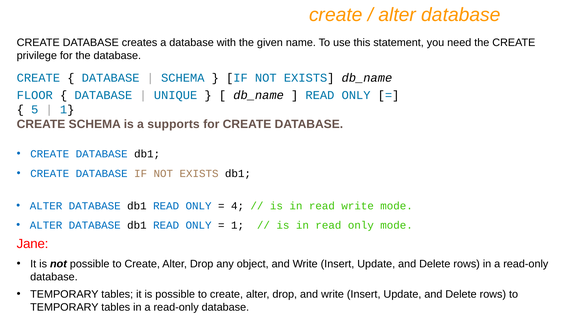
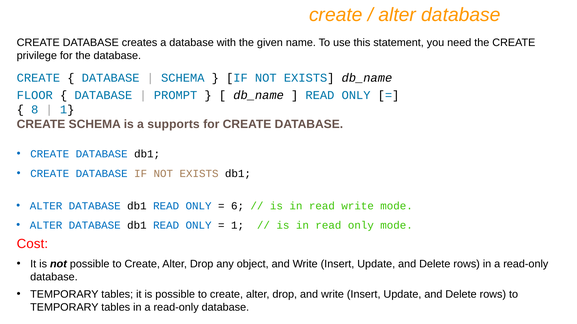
UNIQUE: UNIQUE -> PROMPT
5: 5 -> 8
4: 4 -> 6
Jane: Jane -> Cost
